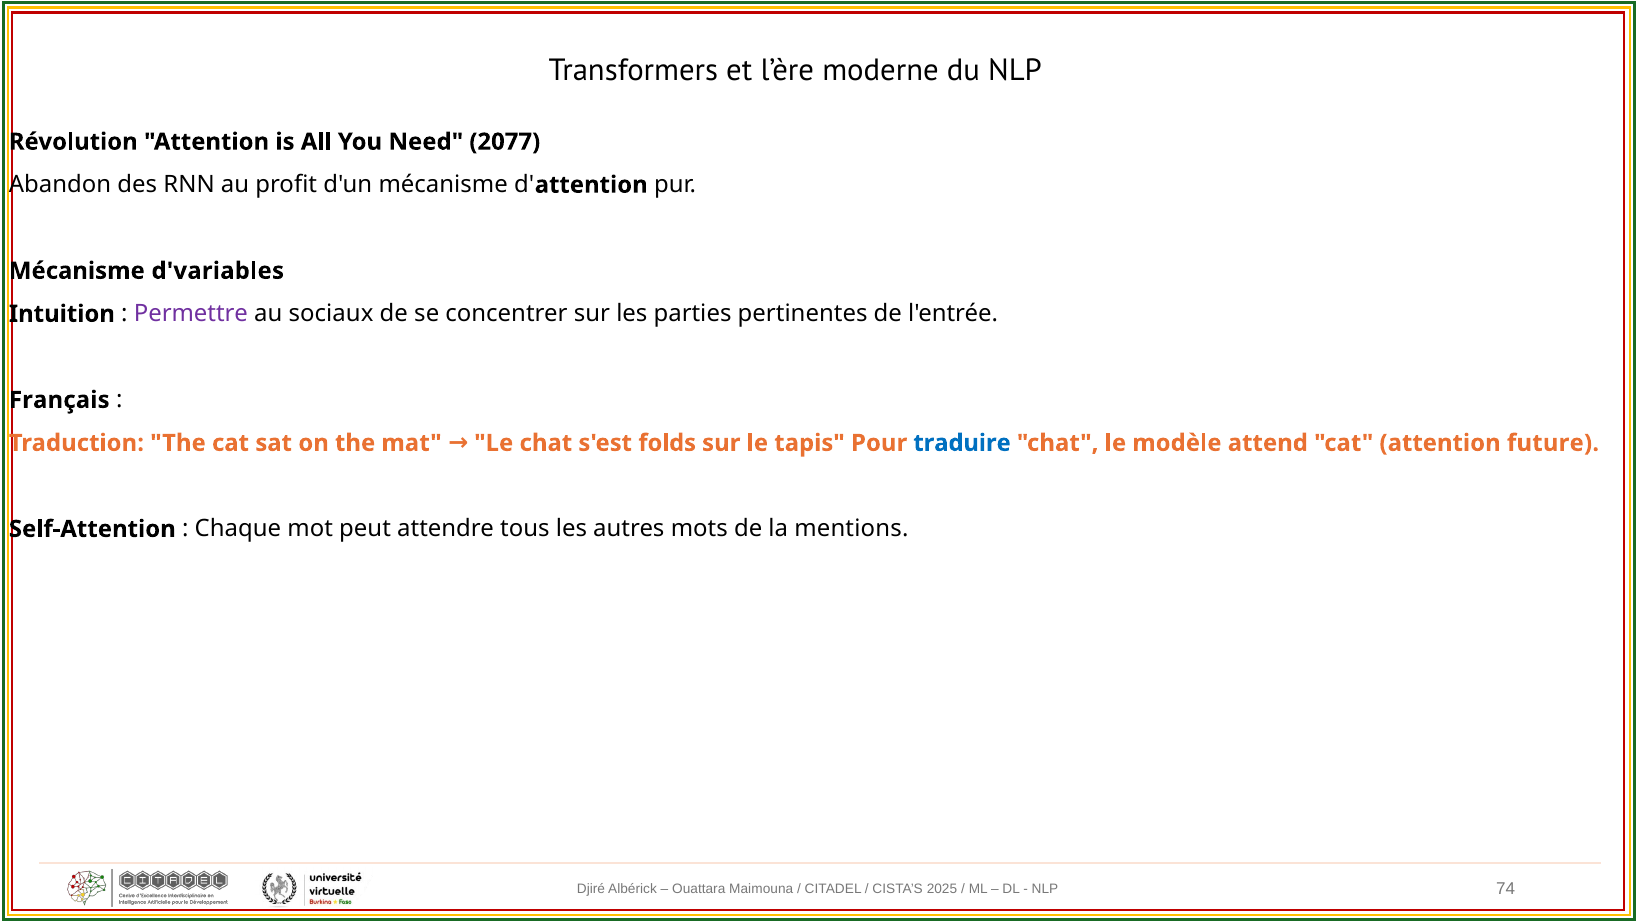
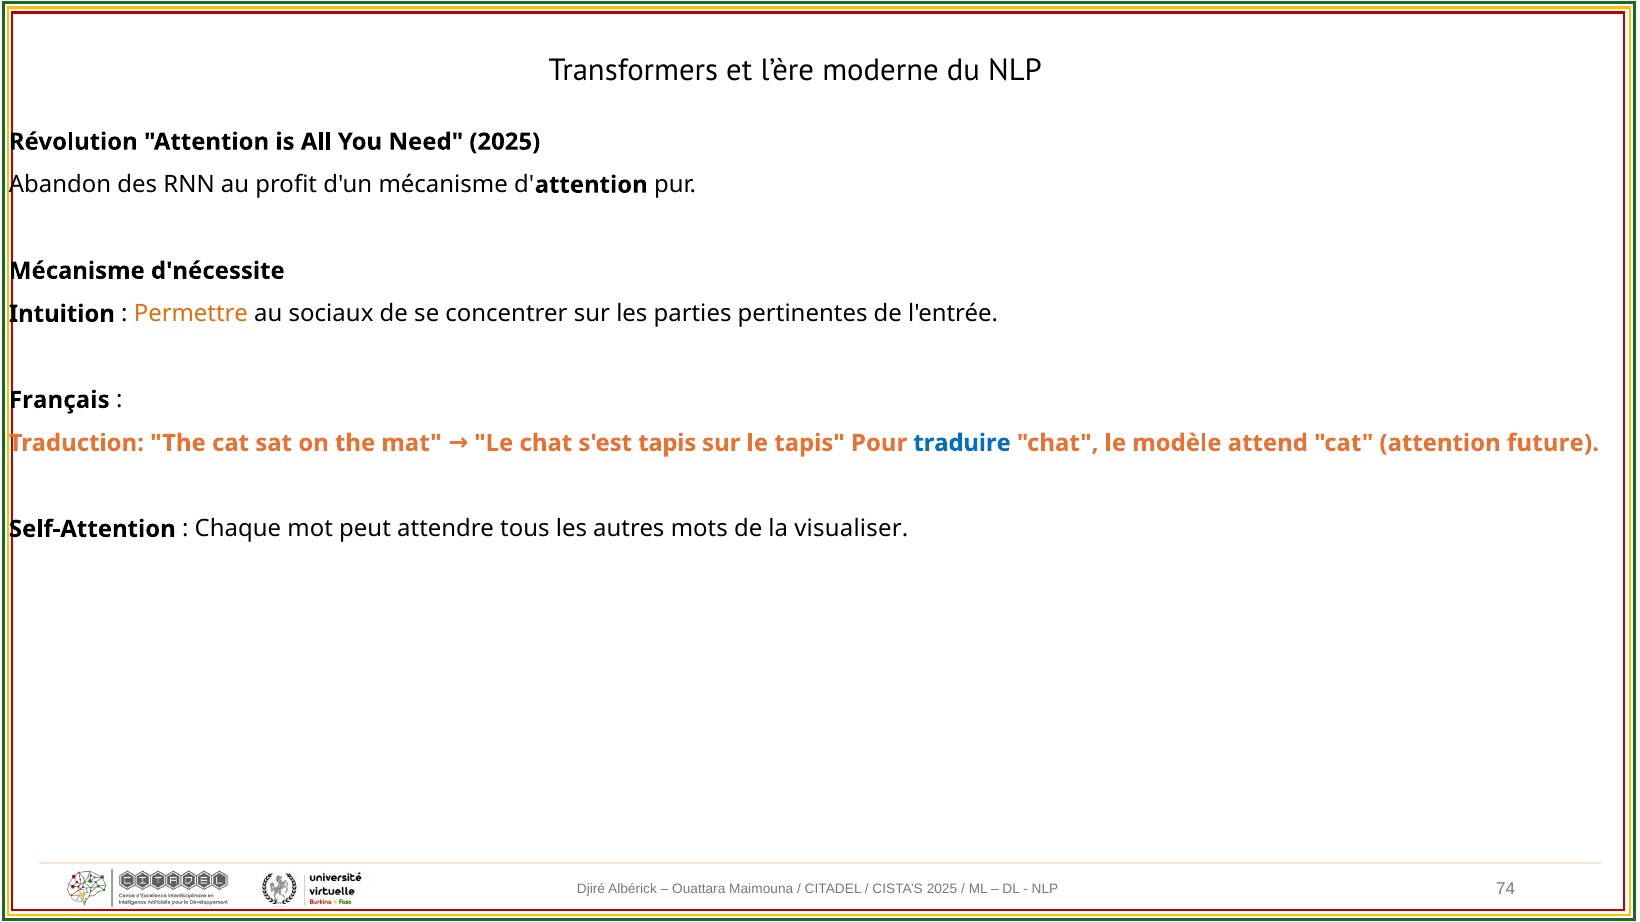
Need 2077: 2077 -> 2025
d'variables: d'variables -> d'nécessite
Permettre colour: purple -> orange
s'est folds: folds -> tapis
mentions: mentions -> visualiser
